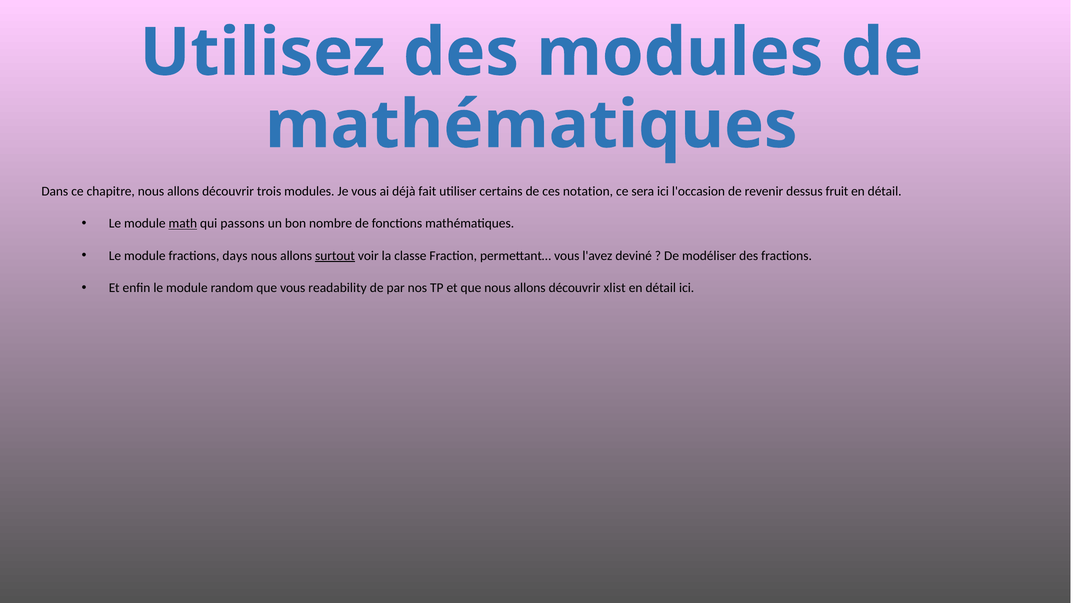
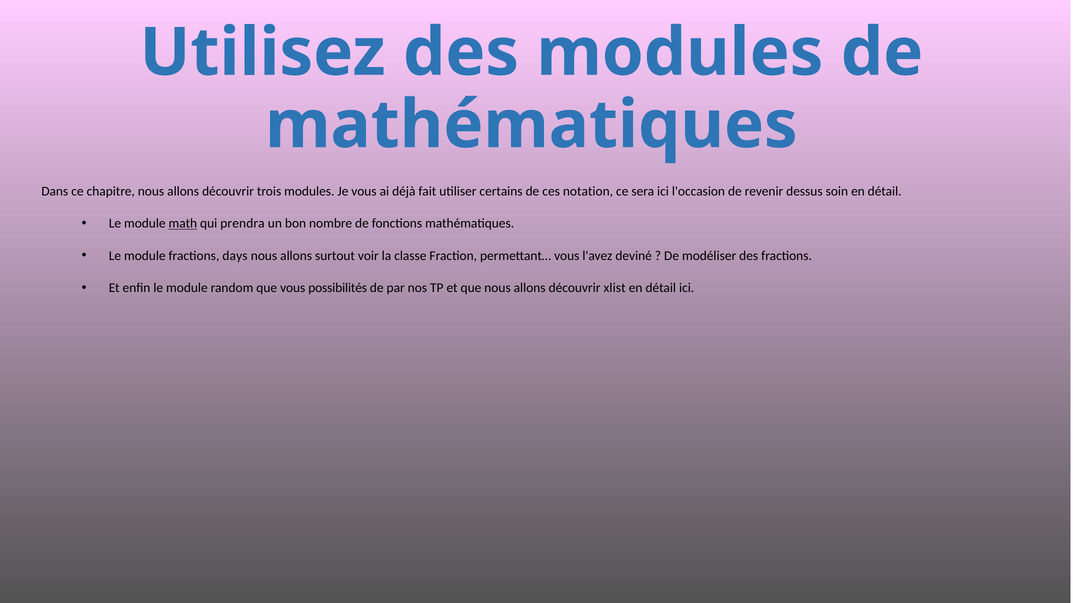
fruit: fruit -> soin
passons: passons -> prendra
surtout underline: present -> none
readability: readability -> possibilités
